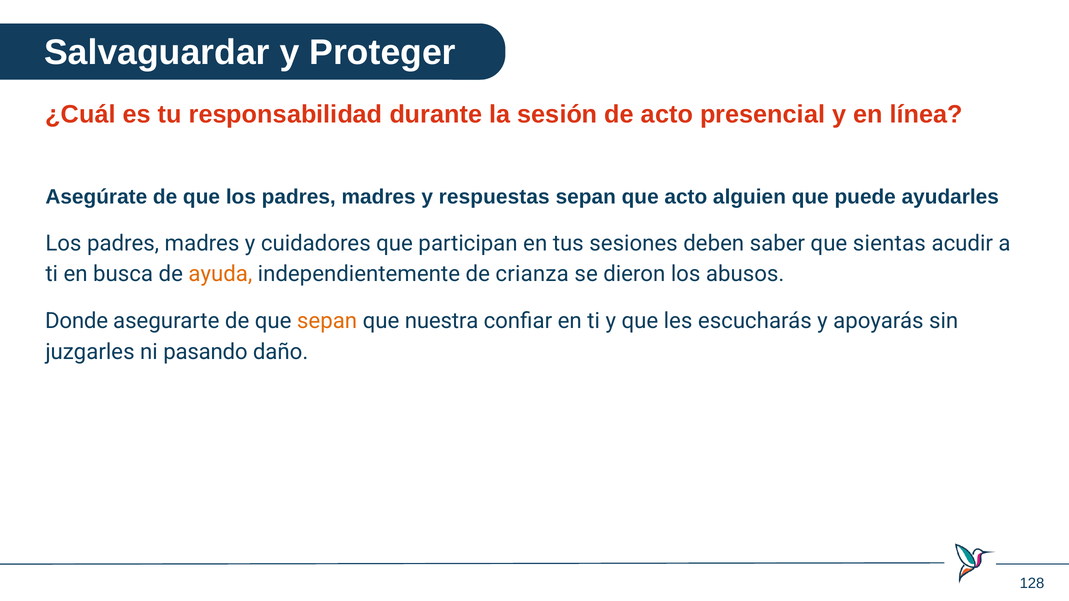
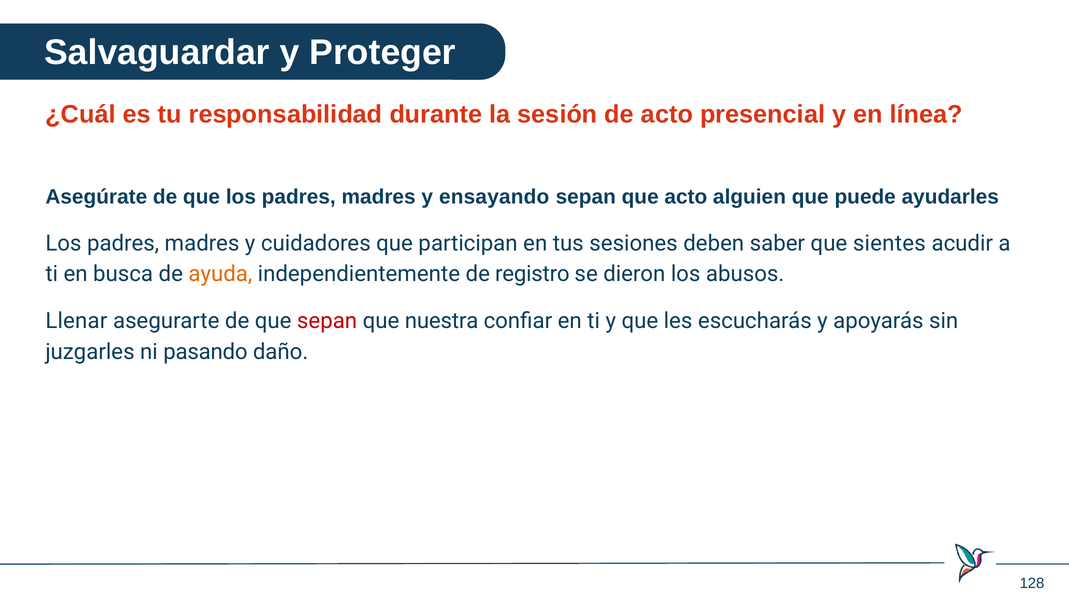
respuestas: respuestas -> ensayando
sientas: sientas -> sientes
crianza: crianza -> registro
Donde: Donde -> Llenar
sepan at (327, 321) colour: orange -> red
